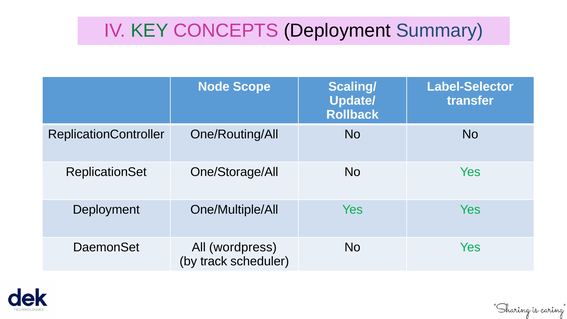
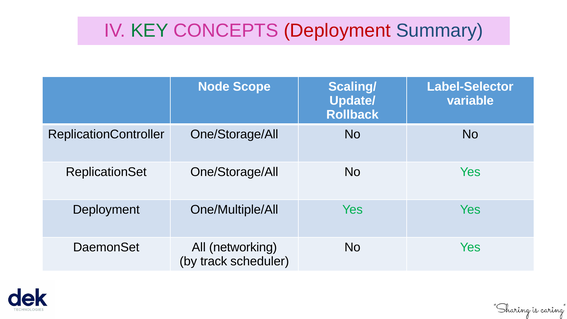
Deployment at (337, 31) colour: black -> red
transfer: transfer -> variable
ReplicationController One/Routing/All: One/Routing/All -> One/Storage/All
wordpress: wordpress -> networking
